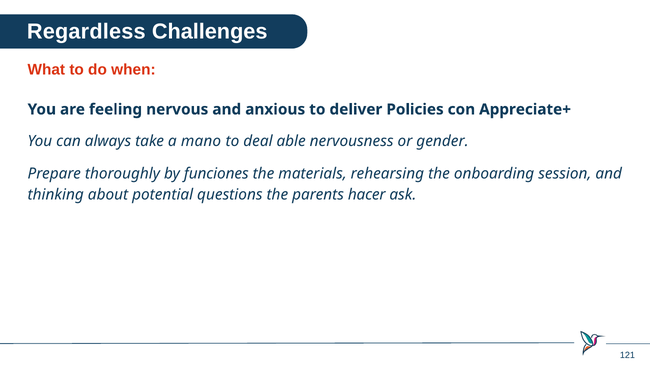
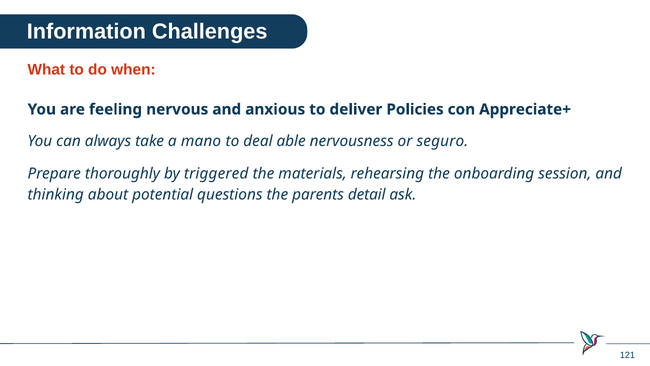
Regardless: Regardless -> Information
gender: gender -> seguro
funciones: funciones -> triggered
hacer: hacer -> detail
